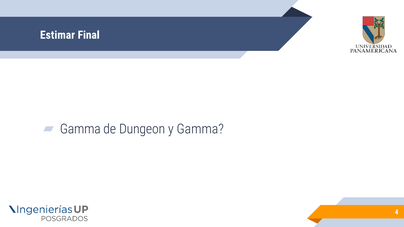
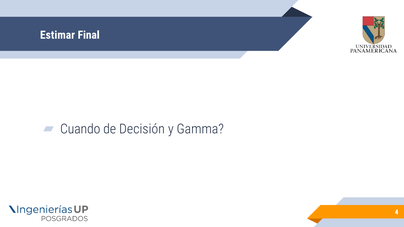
Gamma at (80, 129): Gamma -> Cuando
Dungeon: Dungeon -> Decisión
